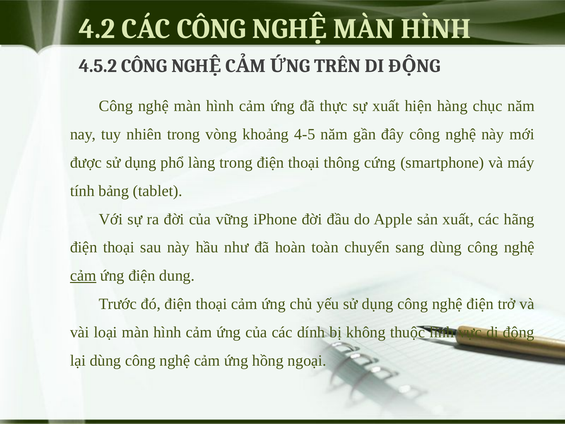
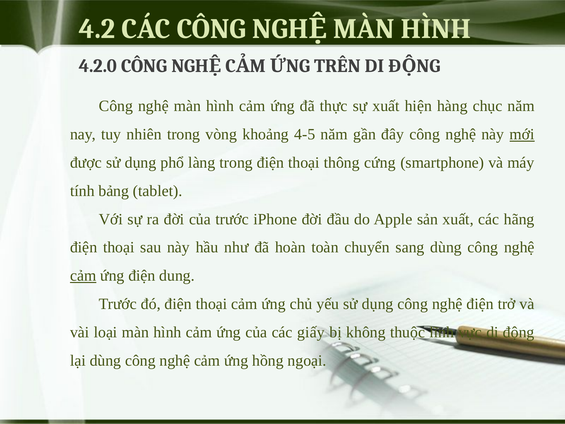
4.5.2: 4.5.2 -> 4.2.0
mới underline: none -> present
của vững: vững -> trước
dính: dính -> giấy
